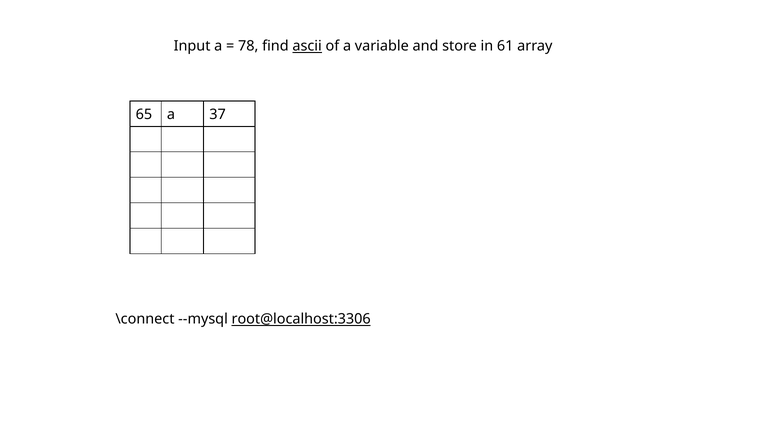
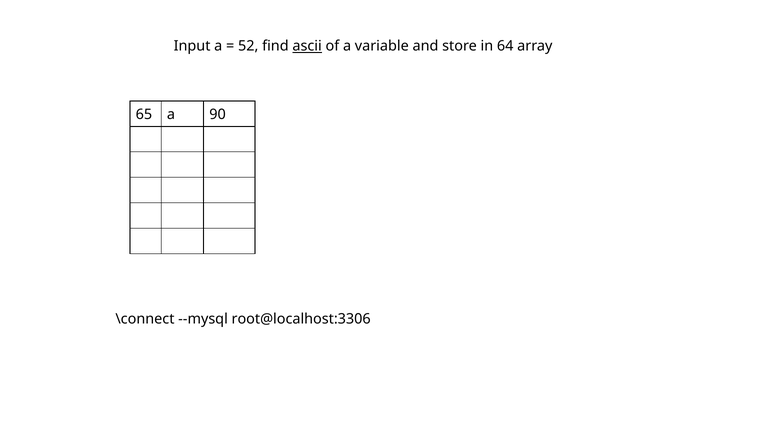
78: 78 -> 52
61: 61 -> 64
37: 37 -> 90
root@localhost:3306 underline: present -> none
